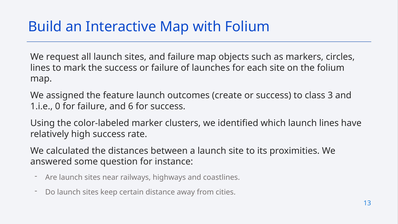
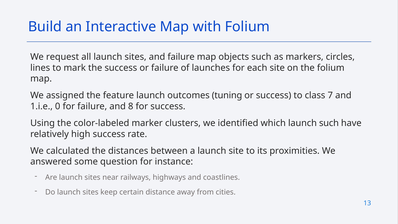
create: create -> tuning
3: 3 -> 7
6: 6 -> 8
launch lines: lines -> such
